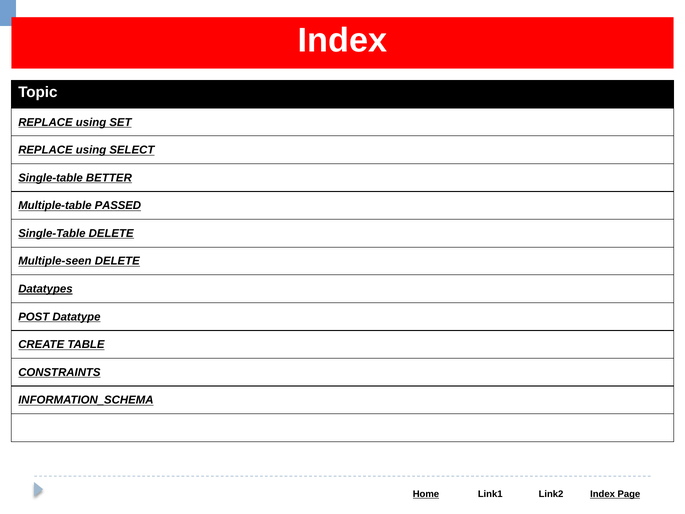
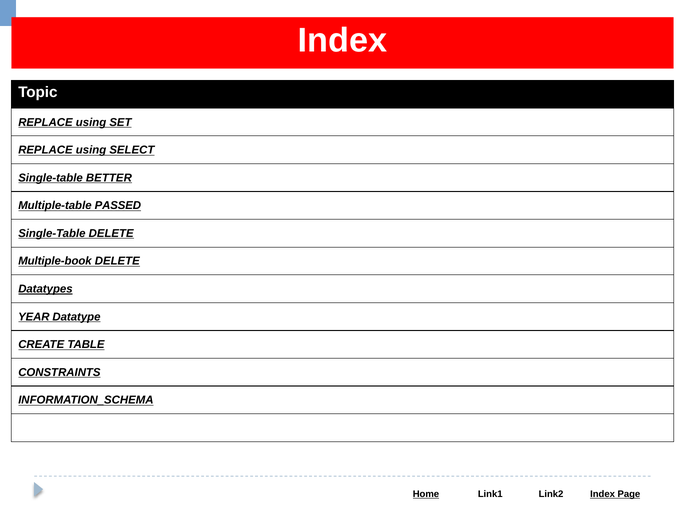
Multiple-seen: Multiple-seen -> Multiple-book
POST: POST -> YEAR
